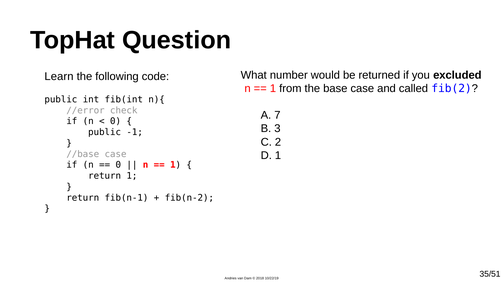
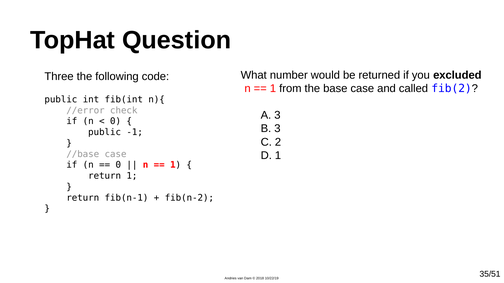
Learn: Learn -> Three
A 7: 7 -> 3
